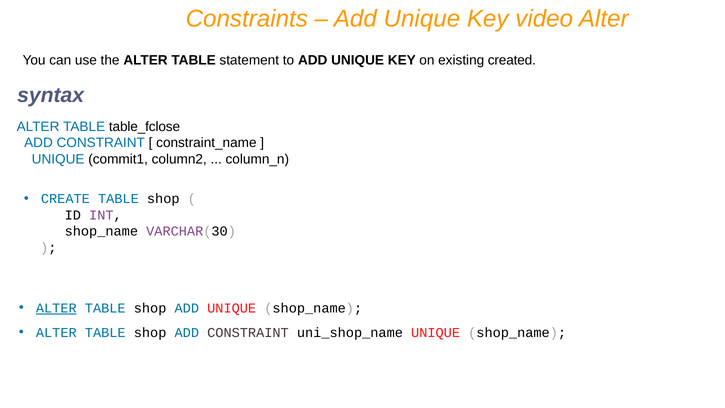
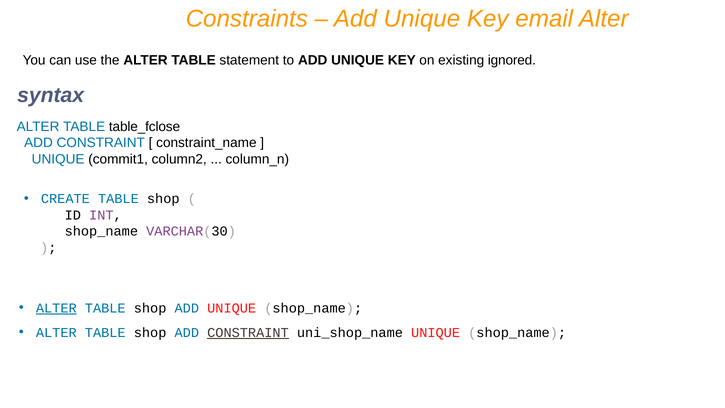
video: video -> email
created: created -> ignored
CONSTRAINT at (248, 333) underline: none -> present
